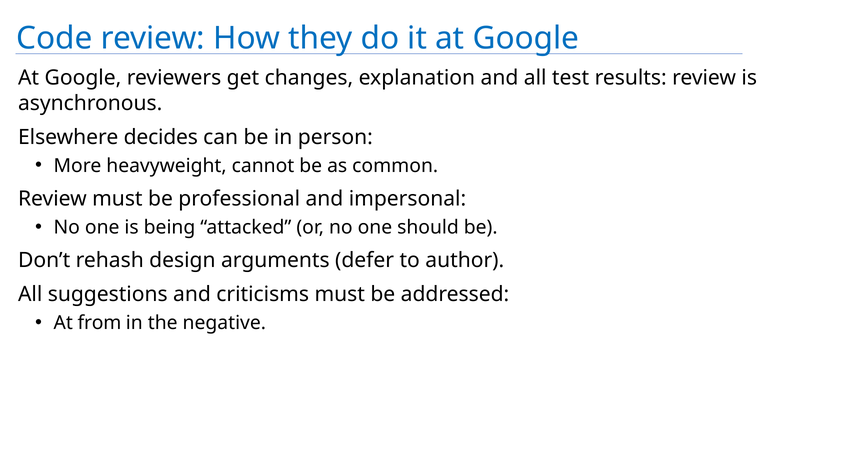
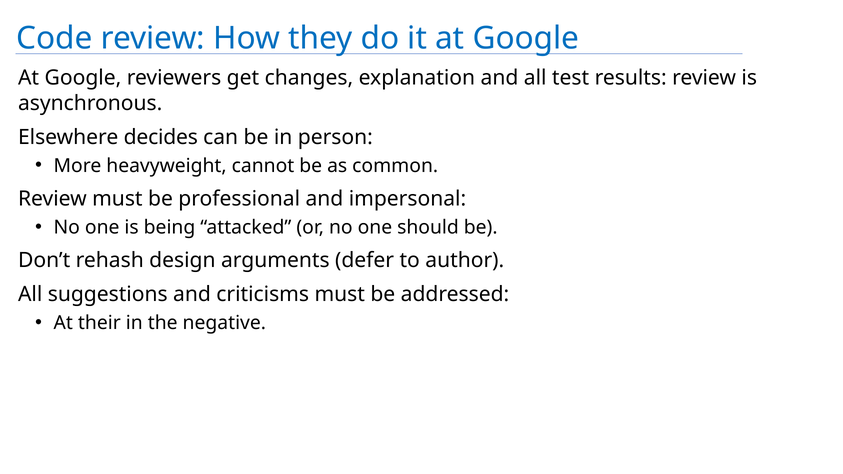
from: from -> their
